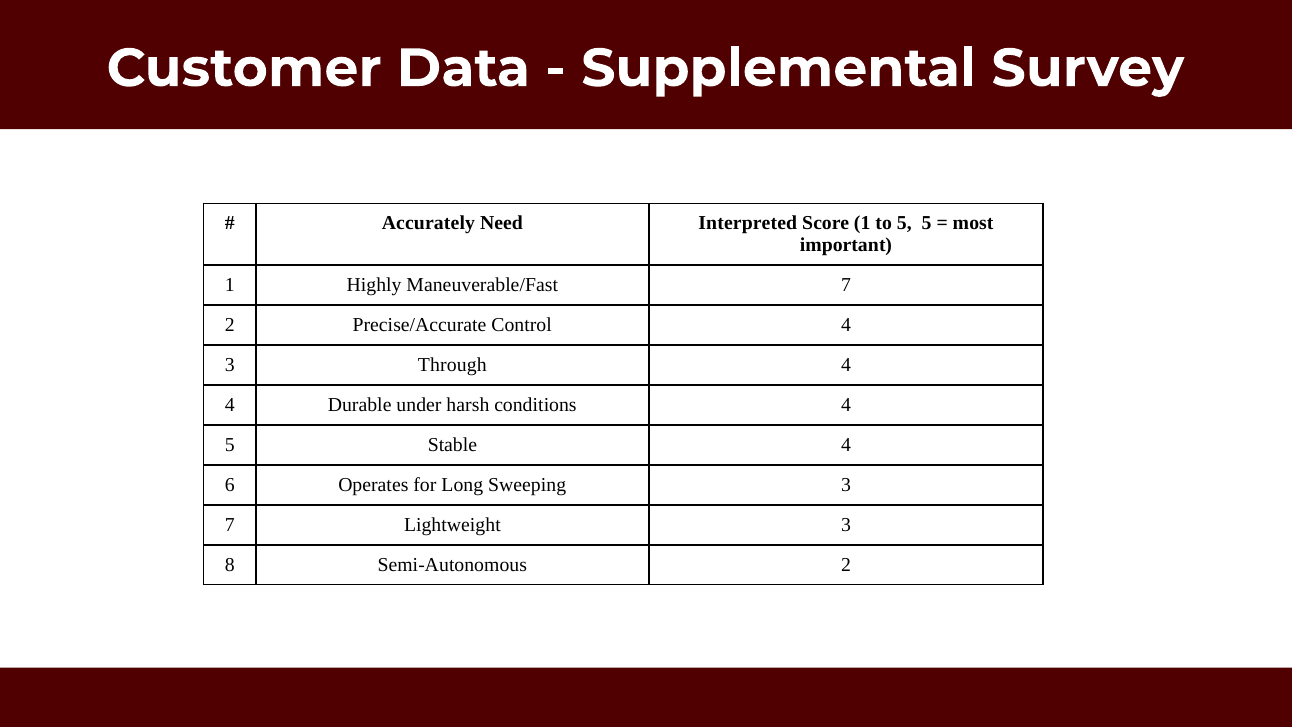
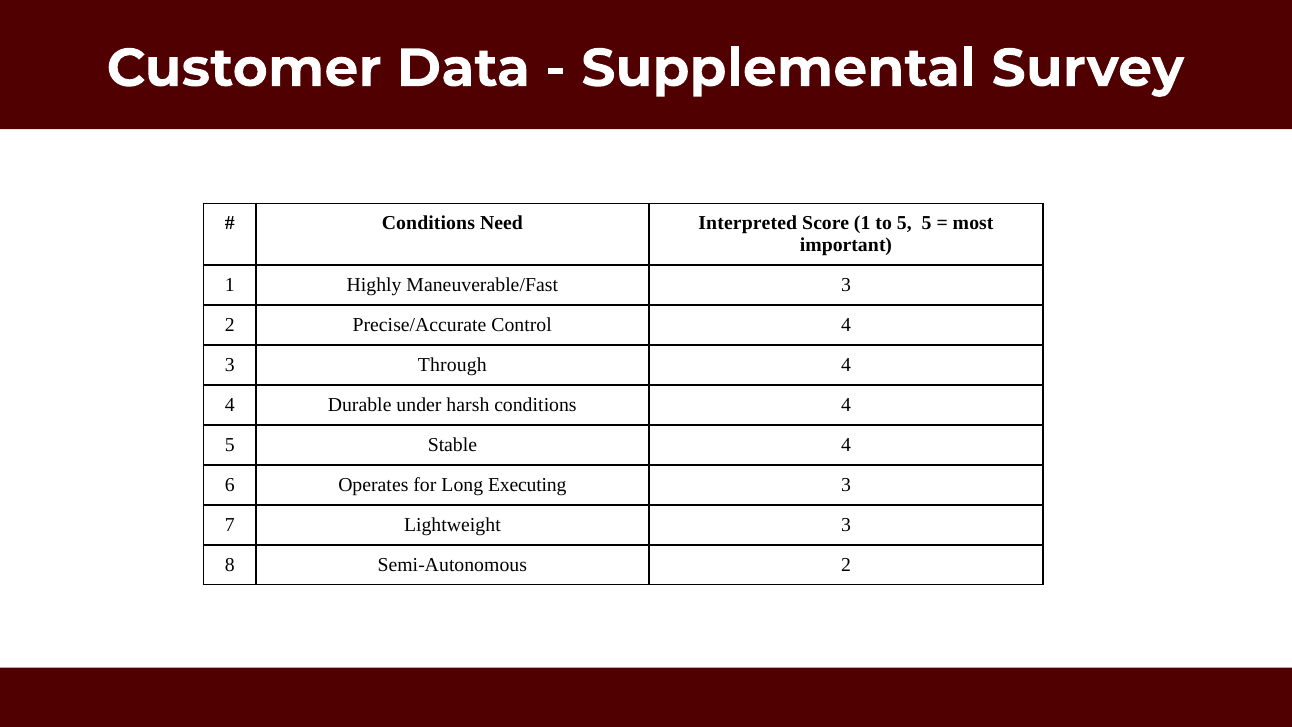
Accurately at (428, 223): Accurately -> Conditions
Maneuverable/Fast 7: 7 -> 3
Sweeping: Sweeping -> Executing
